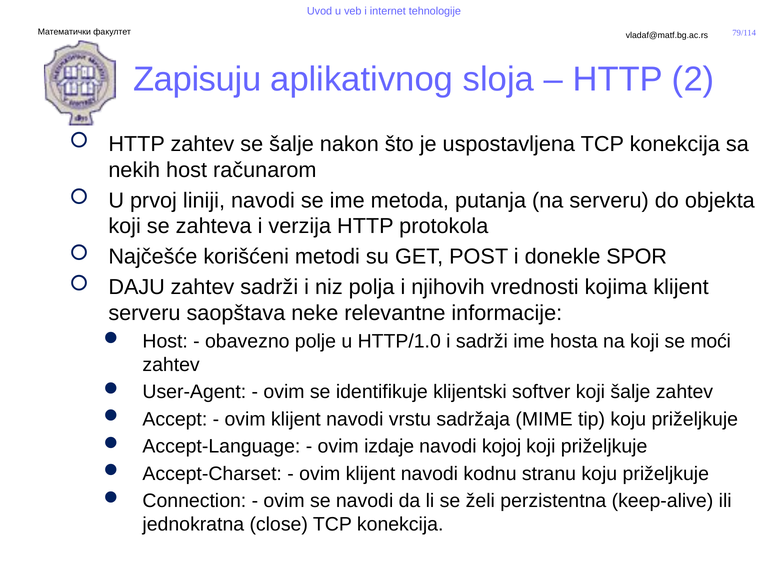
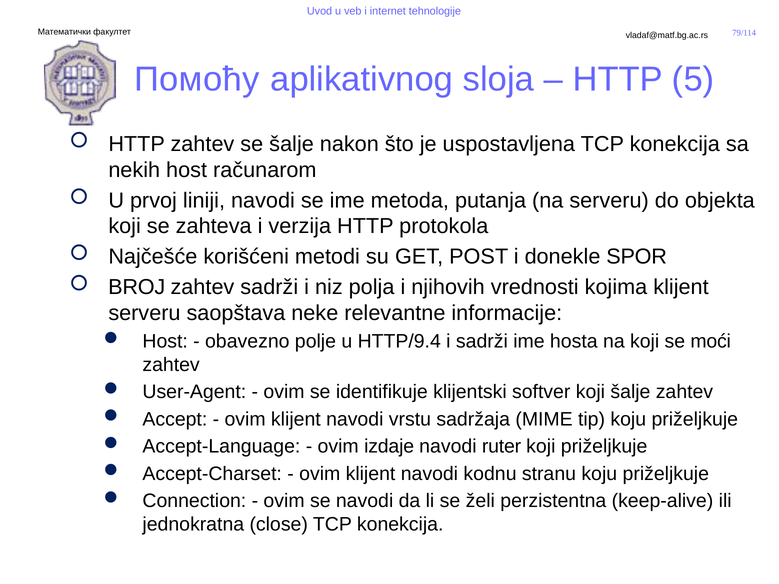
Zapisuju: Zapisuju -> Помоћу
2: 2 -> 5
DAJU: DAJU -> BROJ
HTTP/1.0: HTTP/1.0 -> HTTP/9.4
kojoj: kojoj -> ruter
